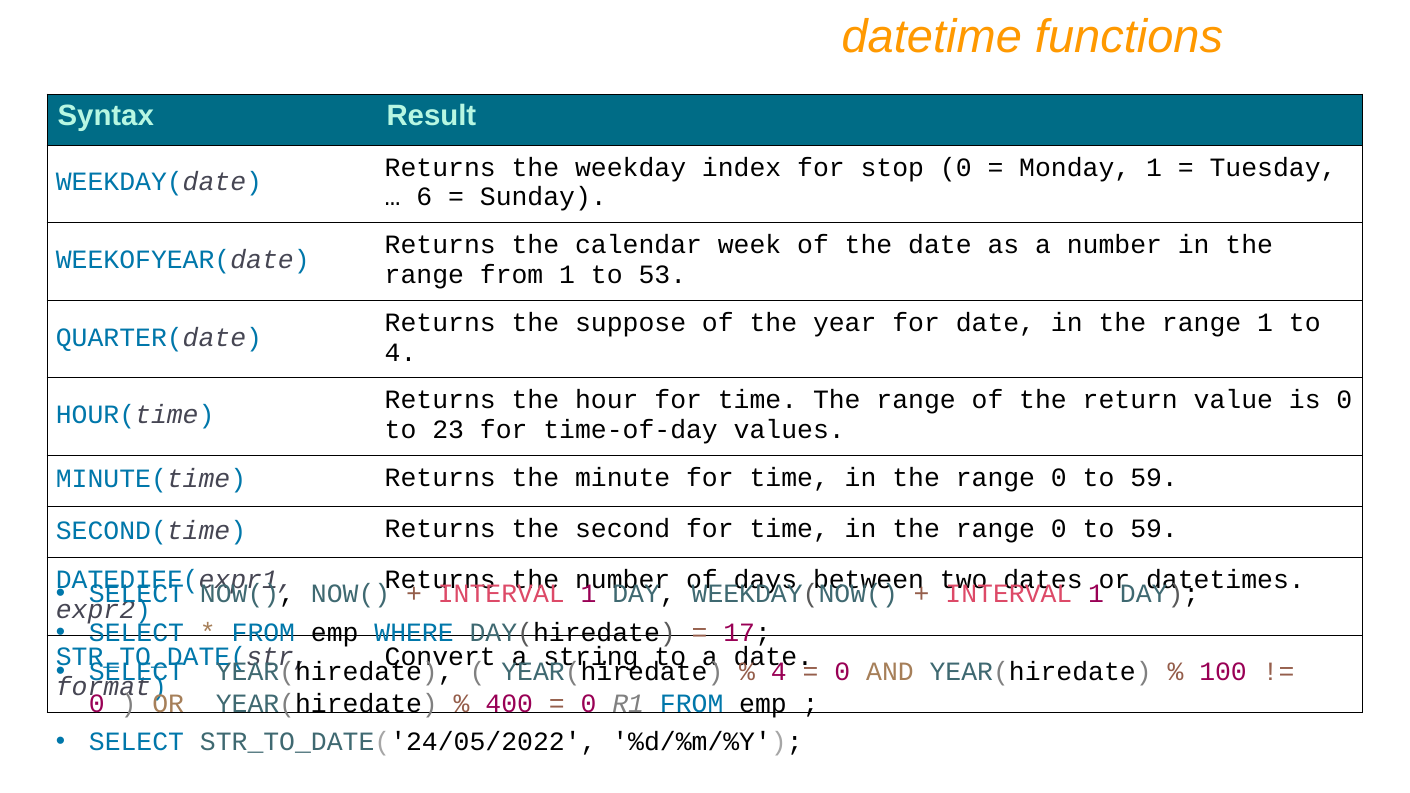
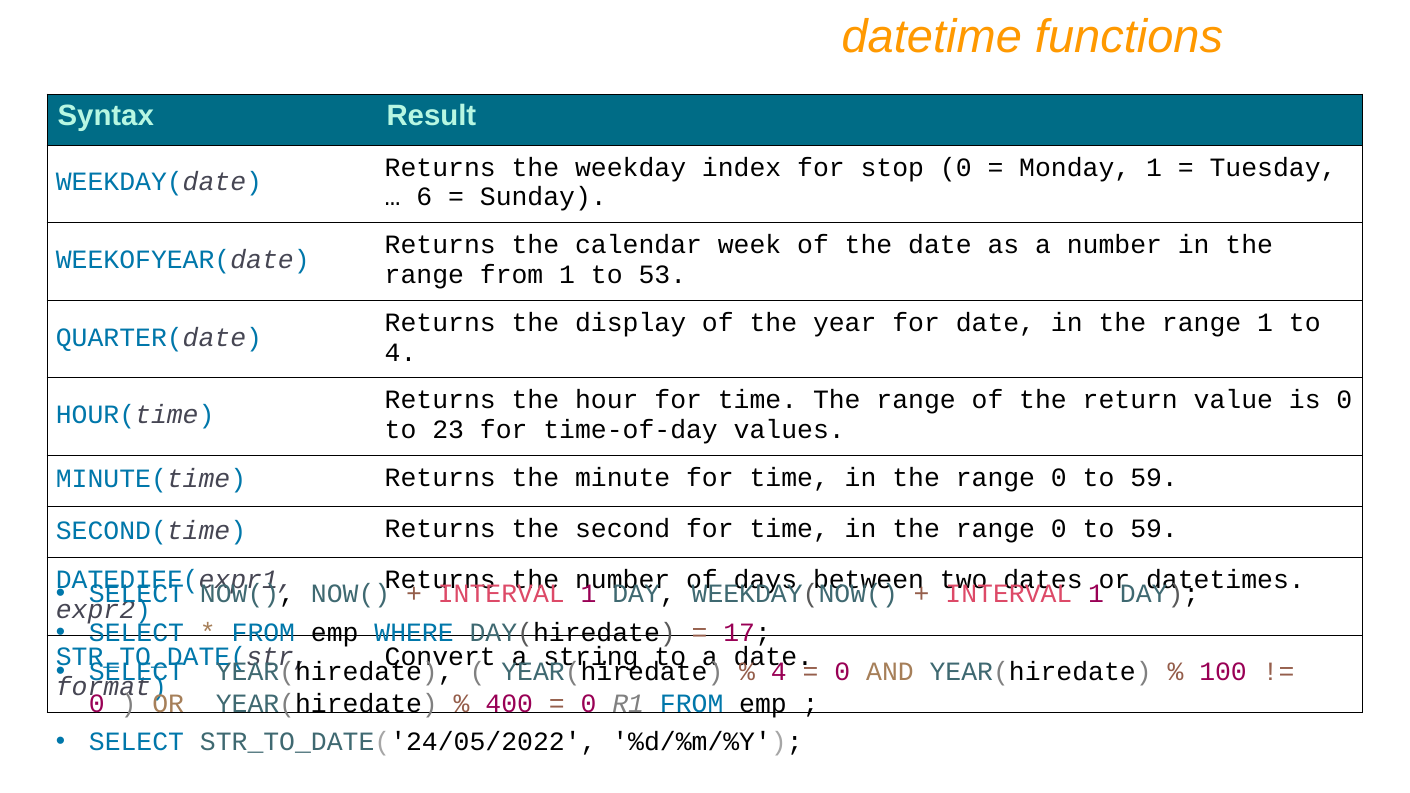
suppose: suppose -> display
